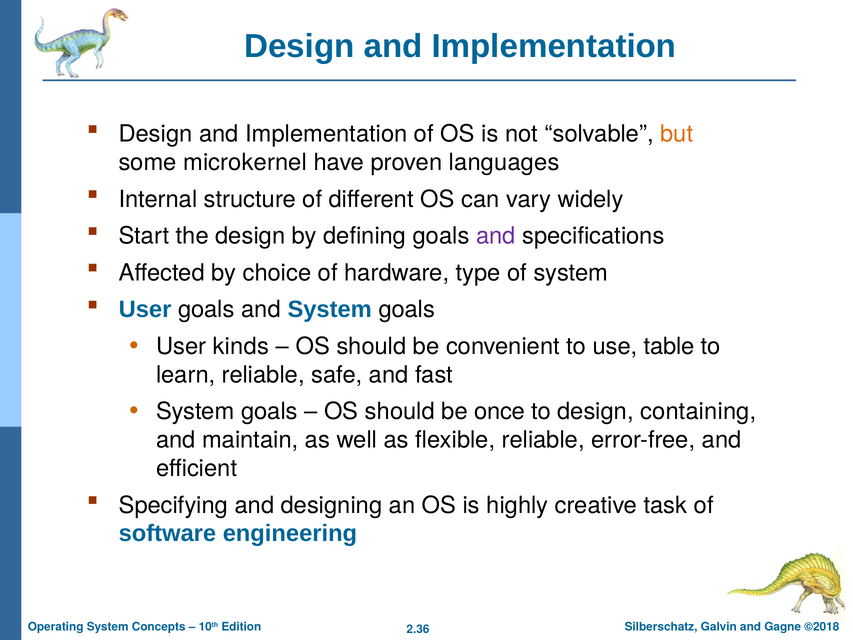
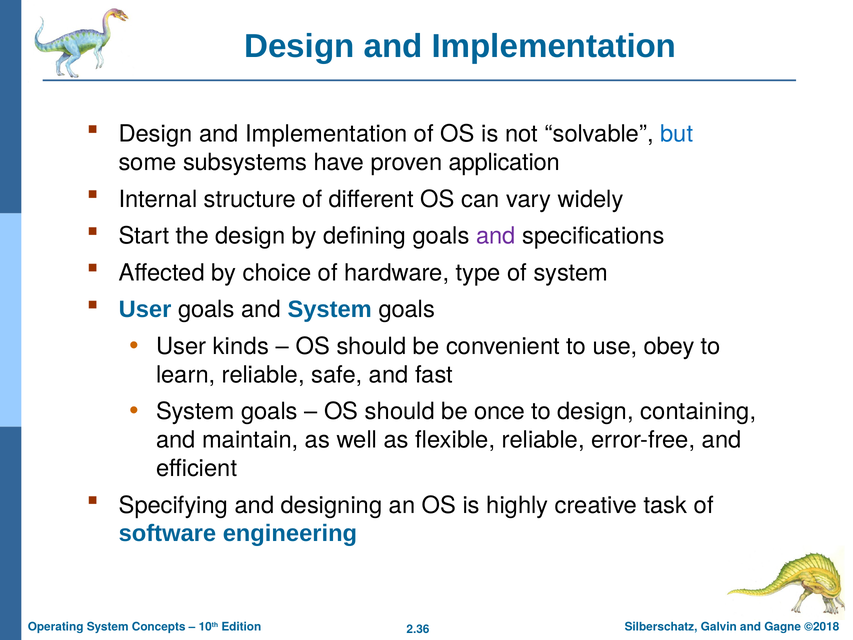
but colour: orange -> blue
microkernel: microkernel -> subsystems
languages: languages -> application
table: table -> obey
